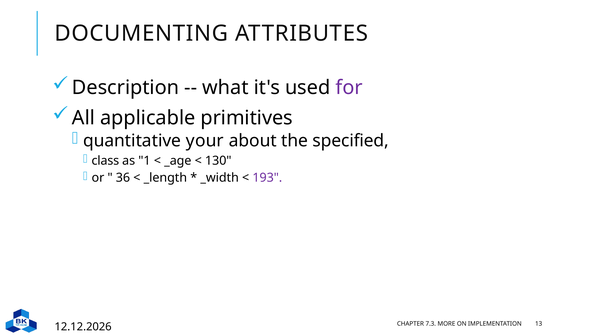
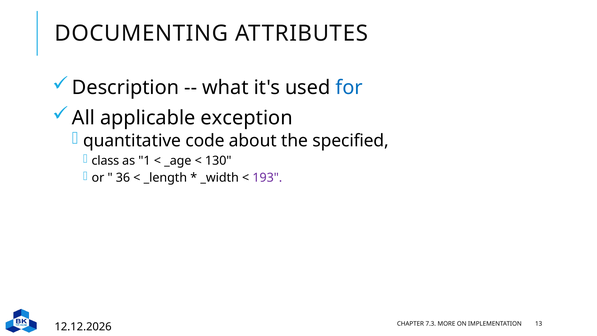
for colour: purple -> blue
primitives: primitives -> exception
your: your -> code
